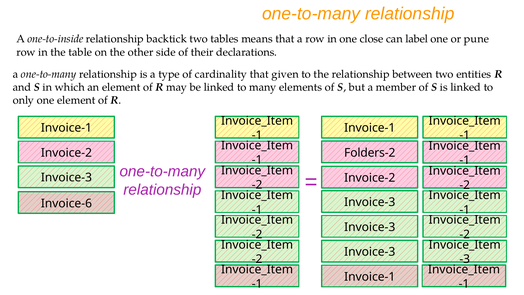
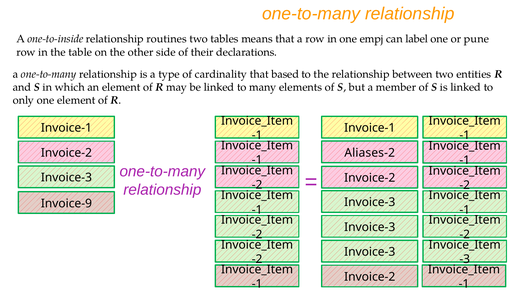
backtick: backtick -> routines
close: close -> empj
given: given -> based
Folders-2: Folders-2 -> Aliases-2
Invoice-6: Invoice-6 -> Invoice-9
Invoice-1 at (370, 277): Invoice-1 -> Invoice-2
